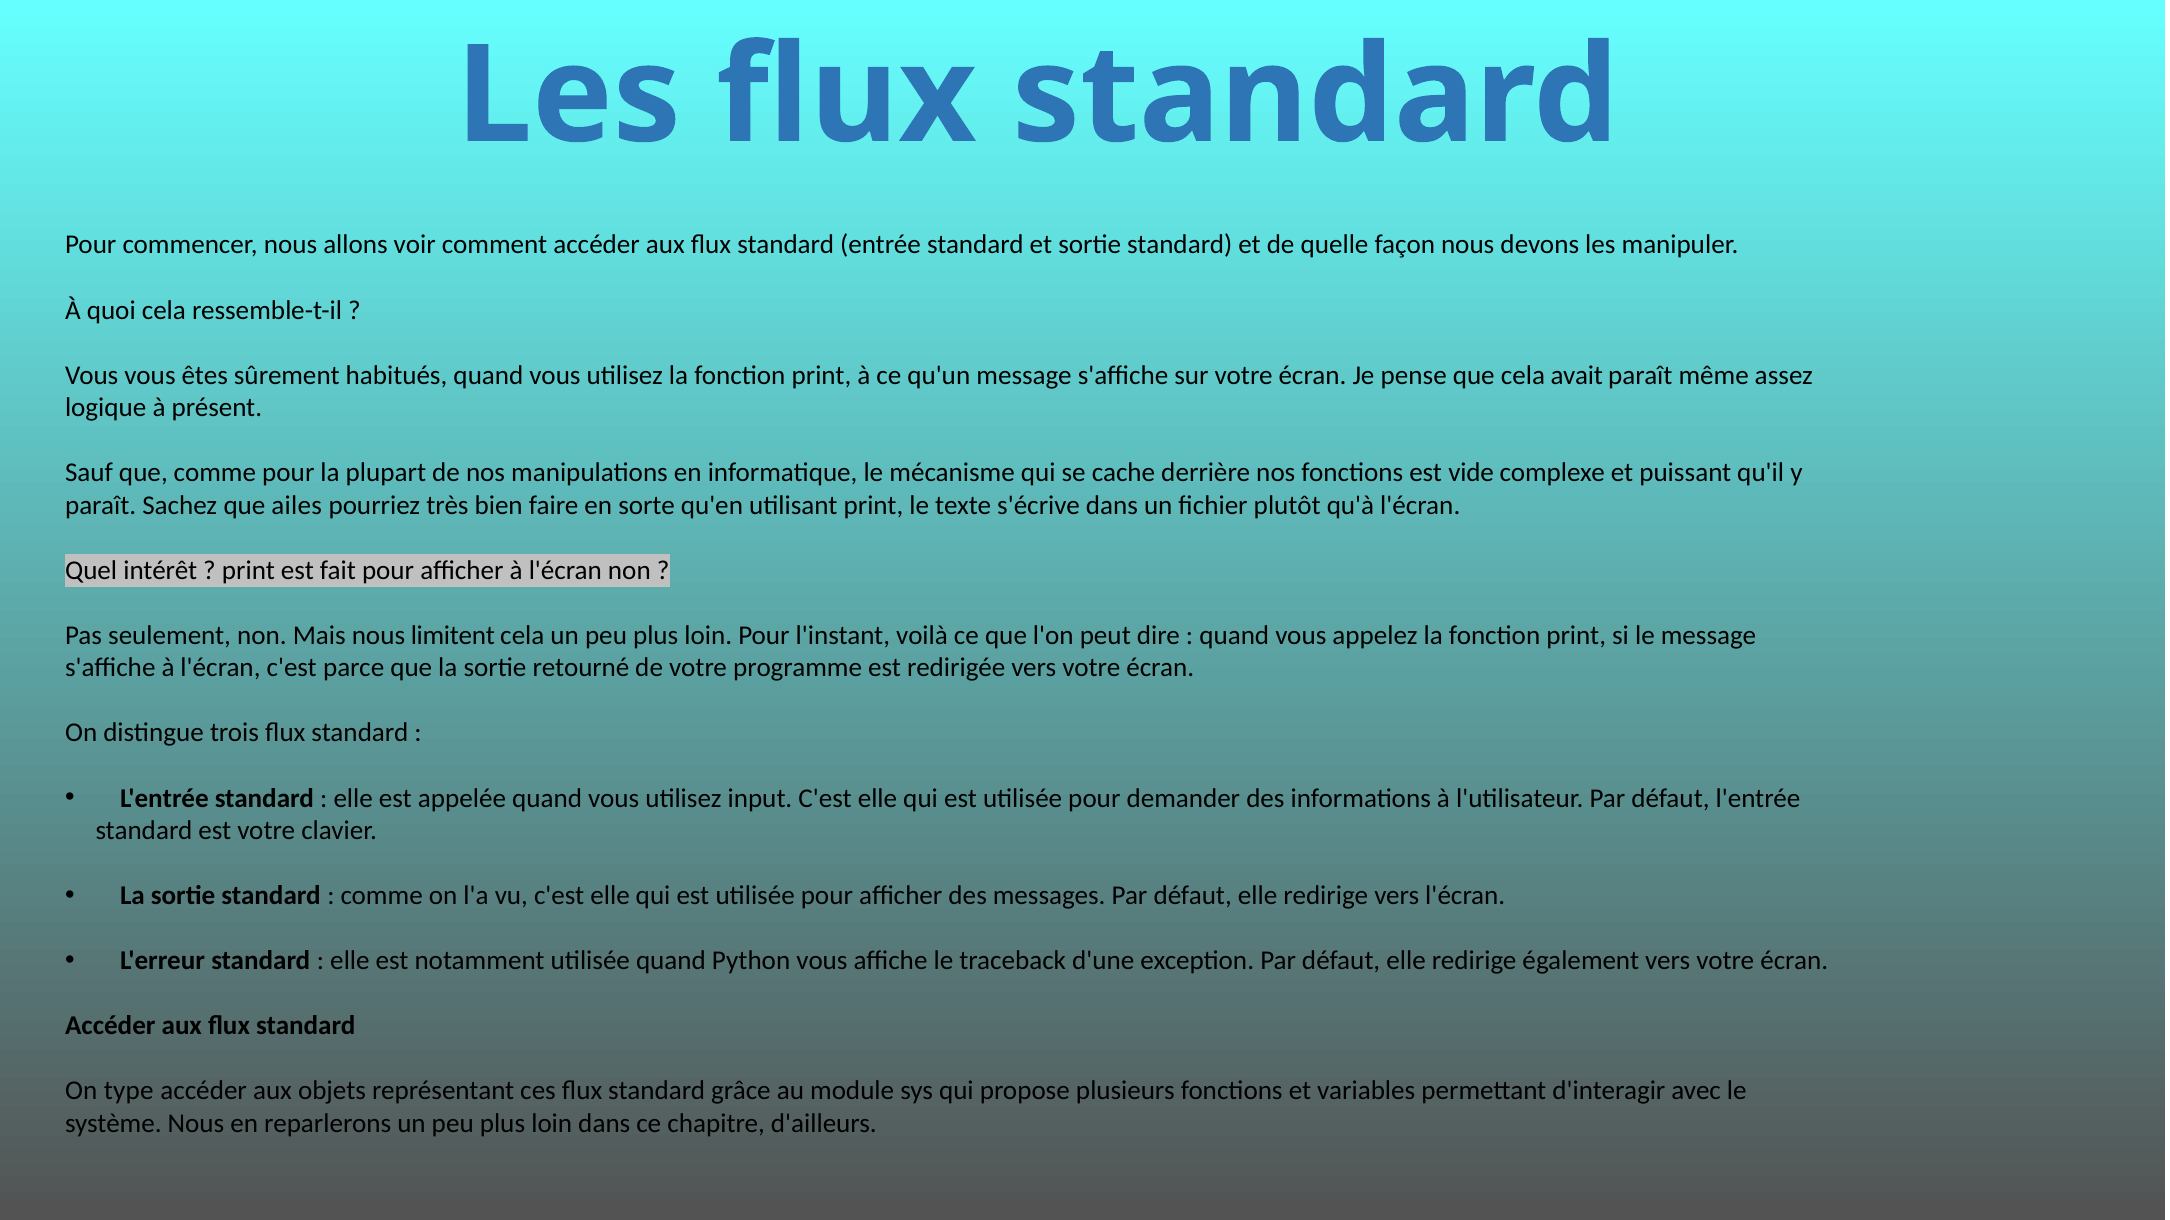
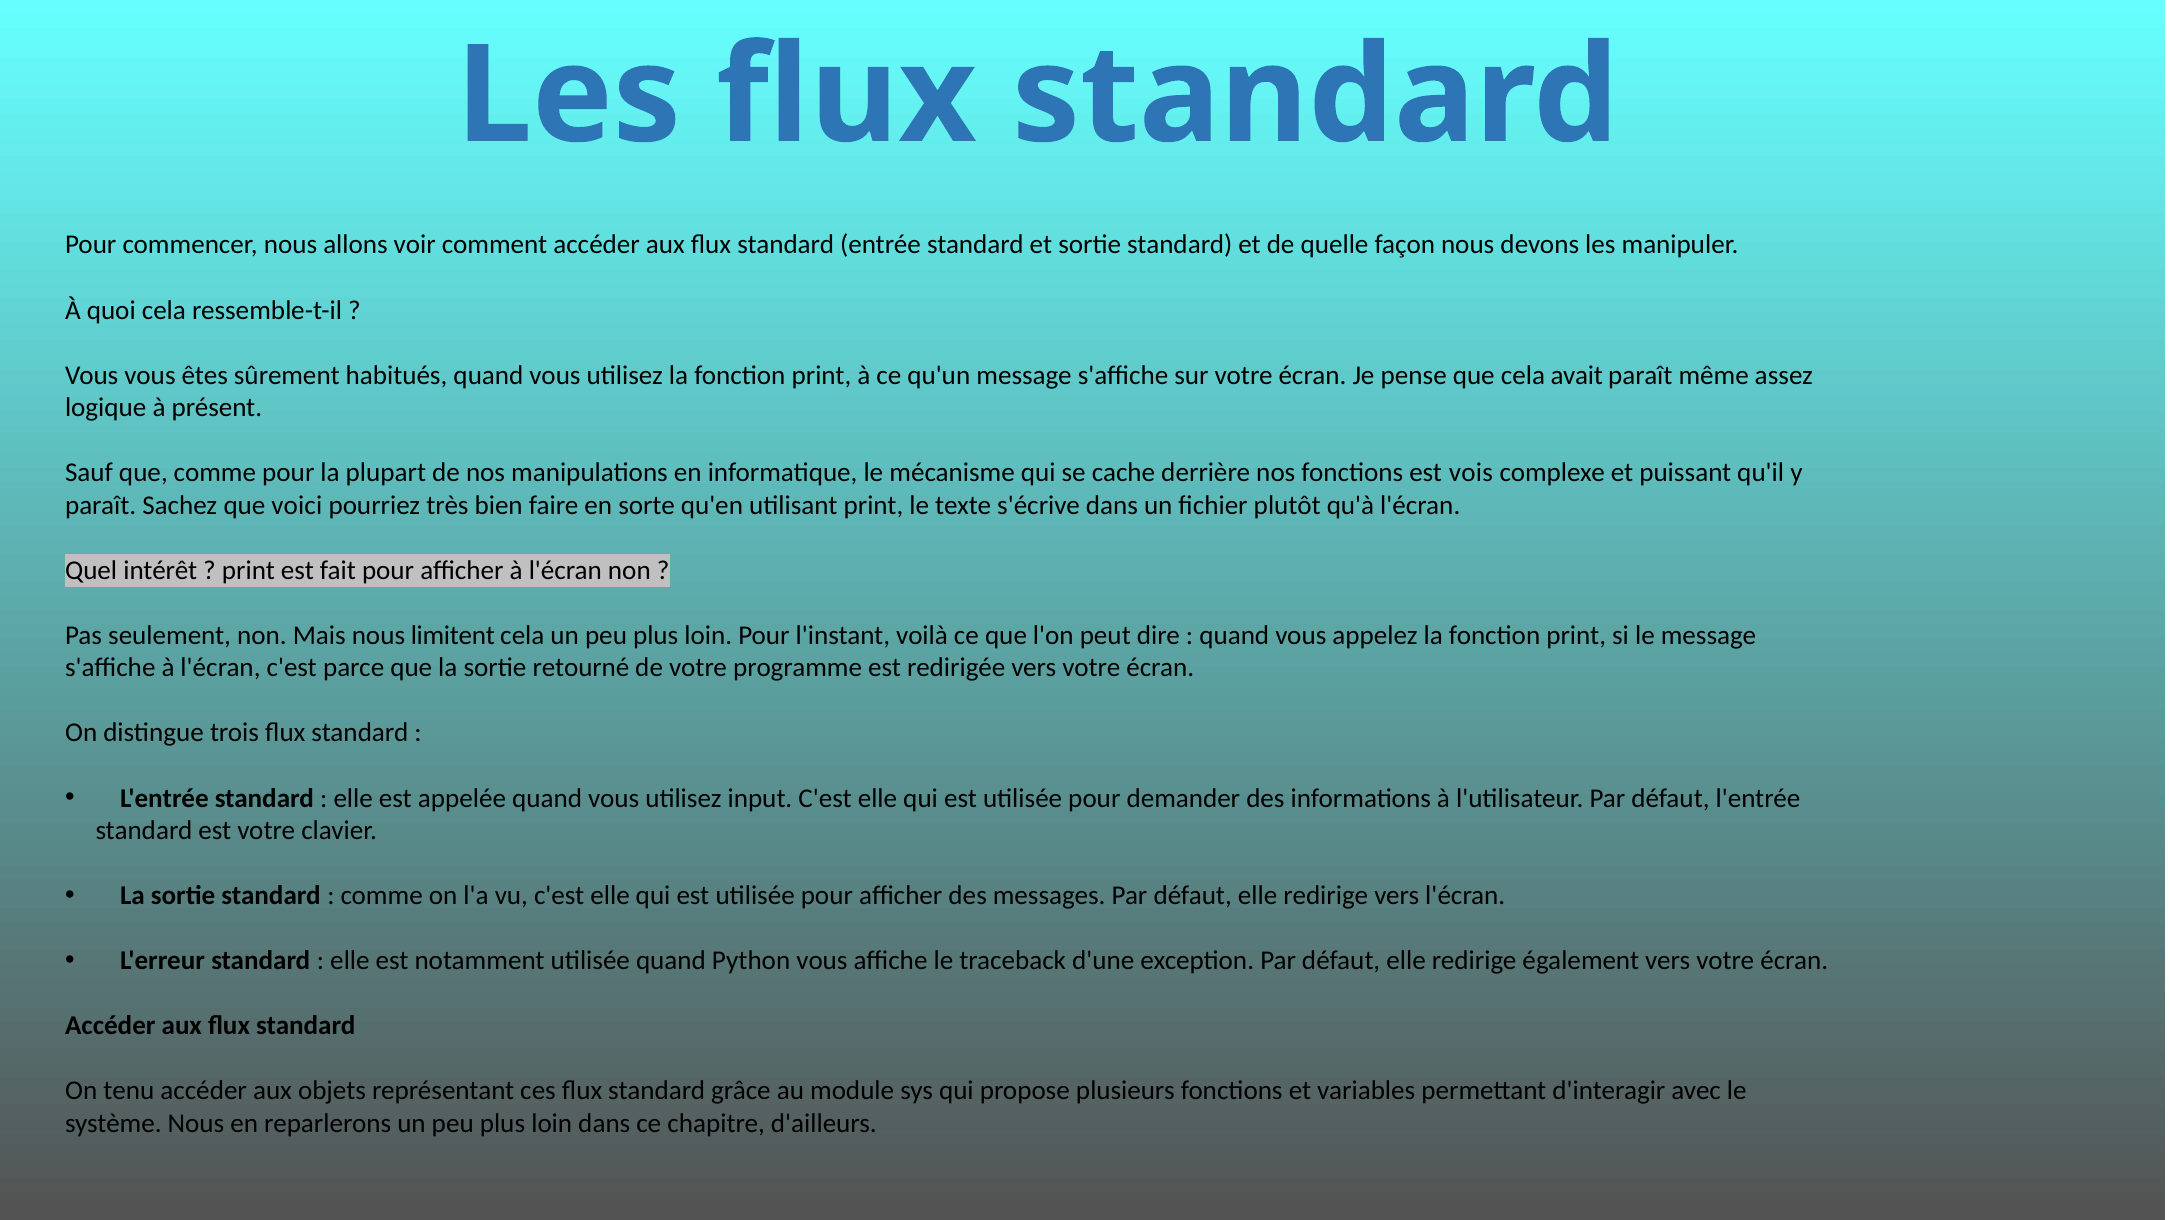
vide: vide -> vois
ailes: ailes -> voici
type: type -> tenu
